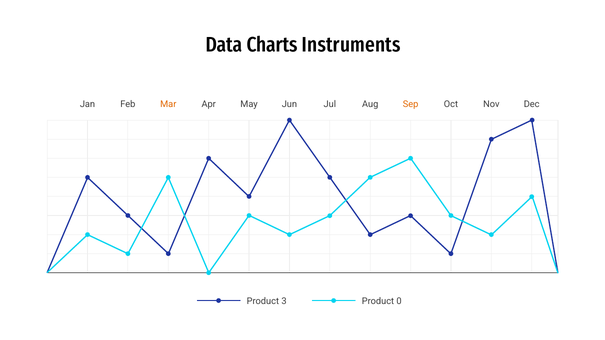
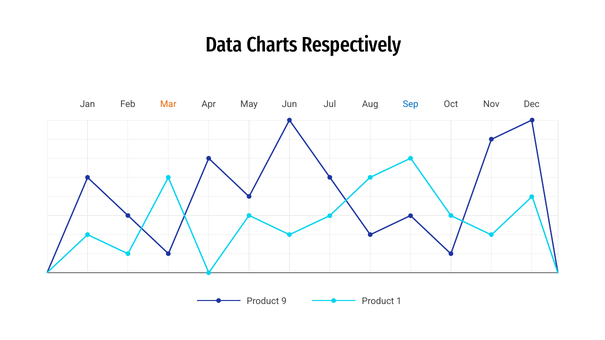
Instruments: Instruments -> Respectively
Sep colour: orange -> blue
3: 3 -> 9
0: 0 -> 1
